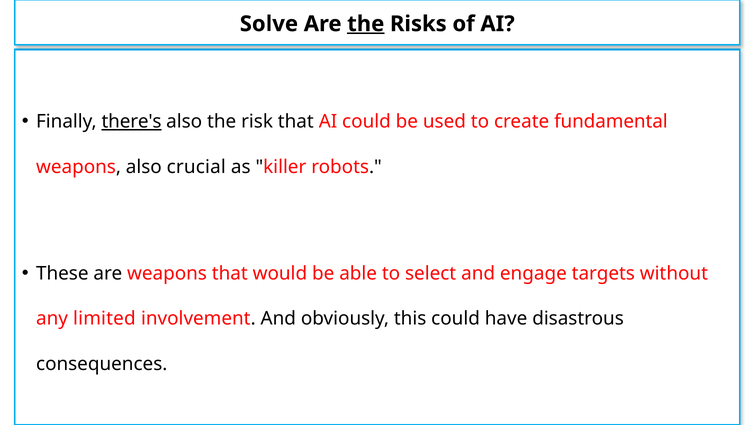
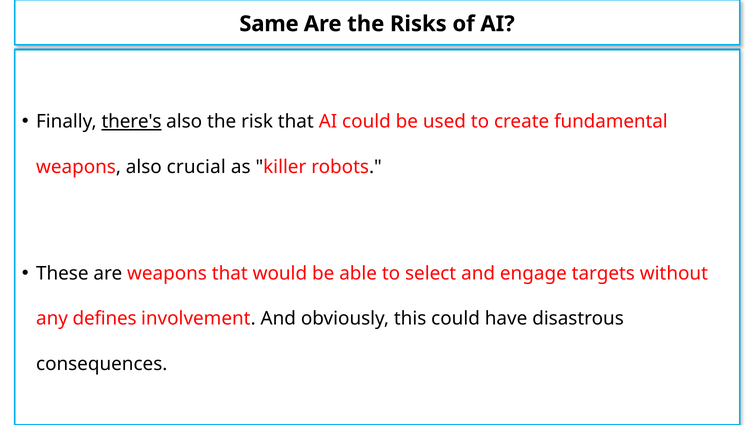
Solve: Solve -> Same
the at (366, 24) underline: present -> none
limited: limited -> defines
